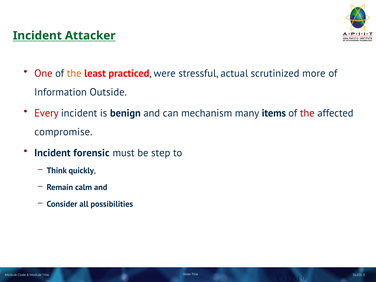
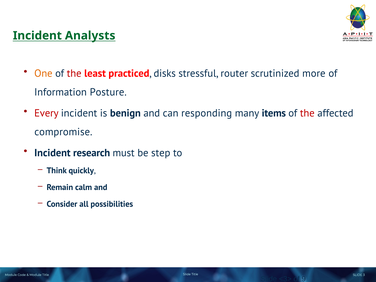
Attacker: Attacker -> Analysts
One colour: red -> orange
the at (74, 73) colour: orange -> red
were: were -> disks
actual: actual -> router
Outside: Outside -> Posture
mechanism: mechanism -> responding
forensic: forensic -> research
